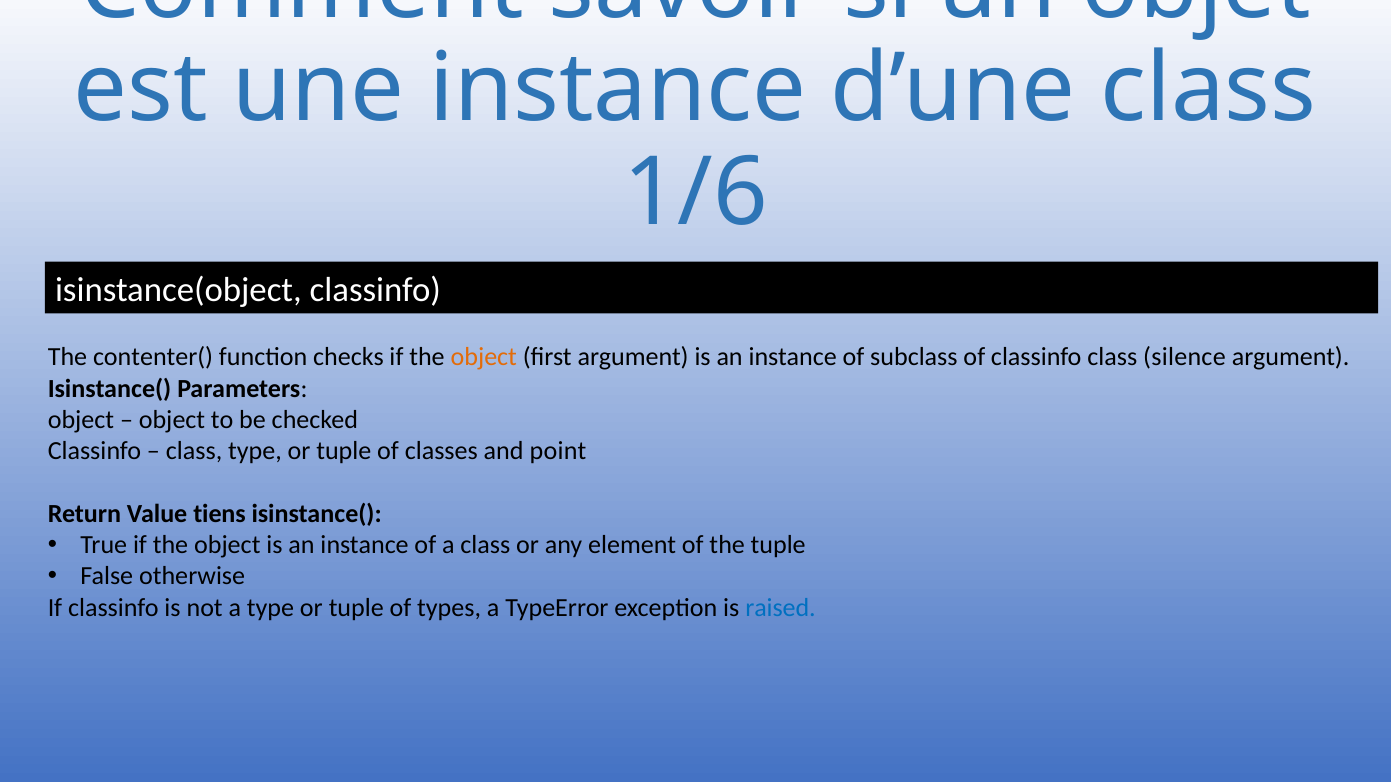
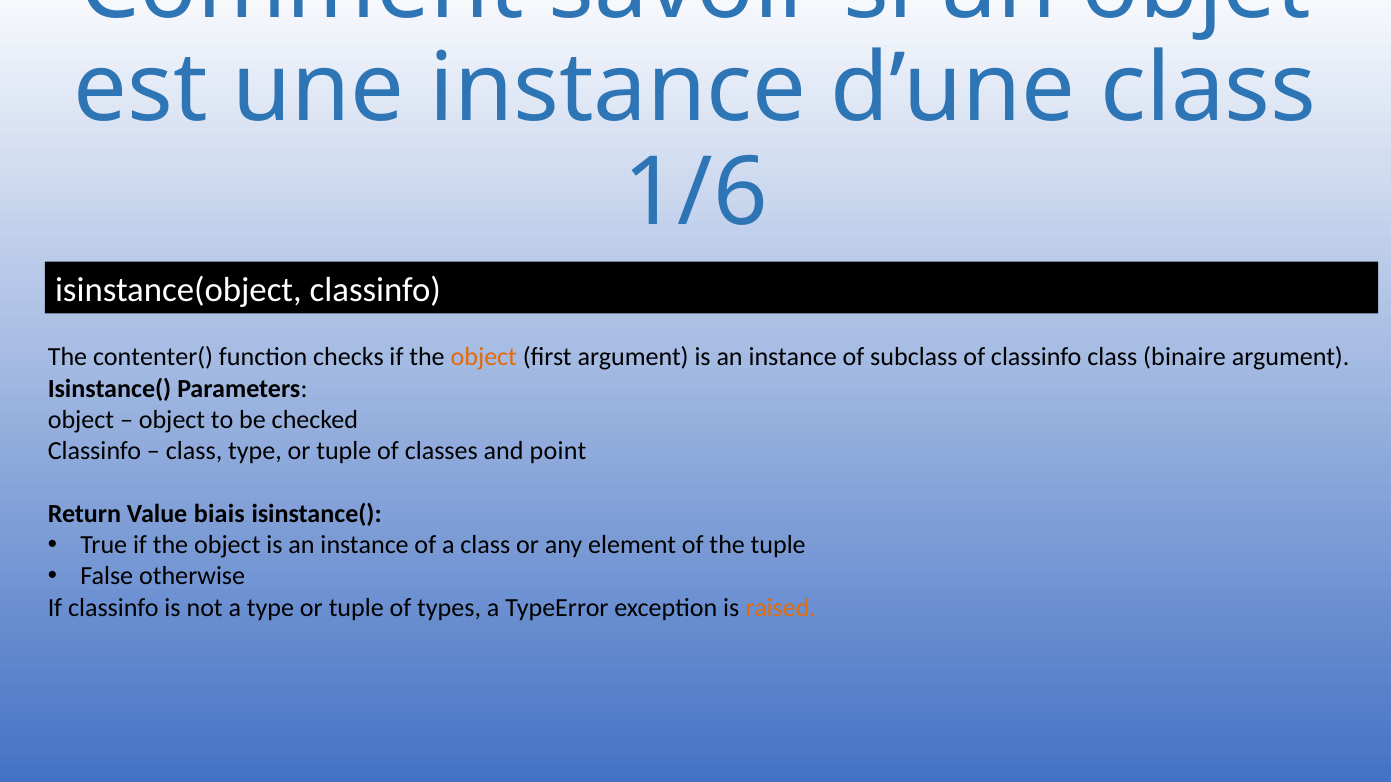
silence: silence -> binaire
tiens: tiens -> biais
raised colour: blue -> orange
